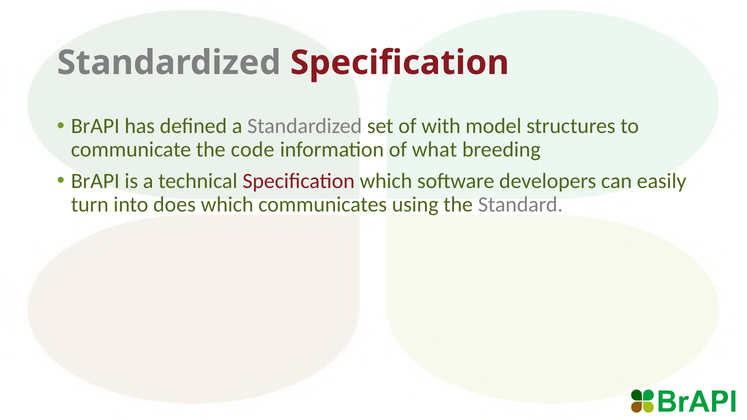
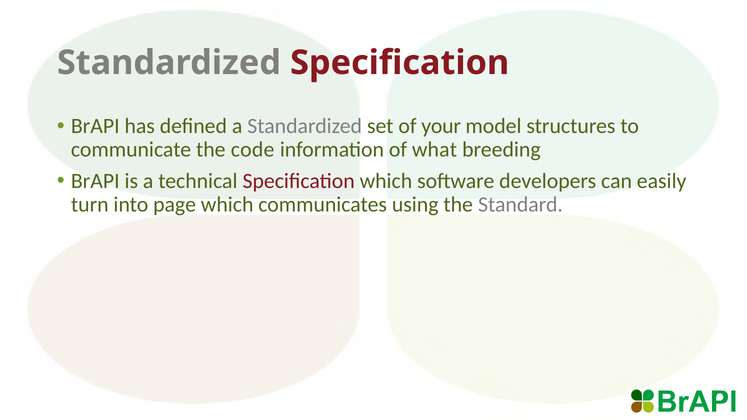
with: with -> your
does: does -> page
